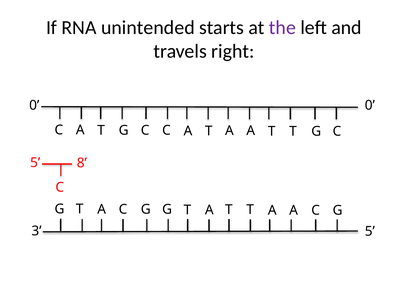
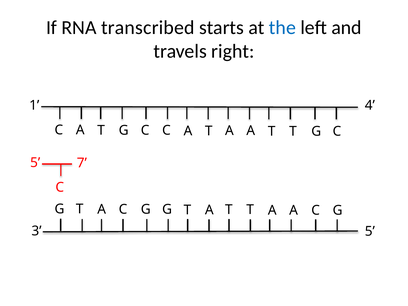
unintended: unintended -> transcribed
the colour: purple -> blue
0 at (34, 105): 0 -> 1
0 at (370, 105): 0 -> 4
8: 8 -> 7
